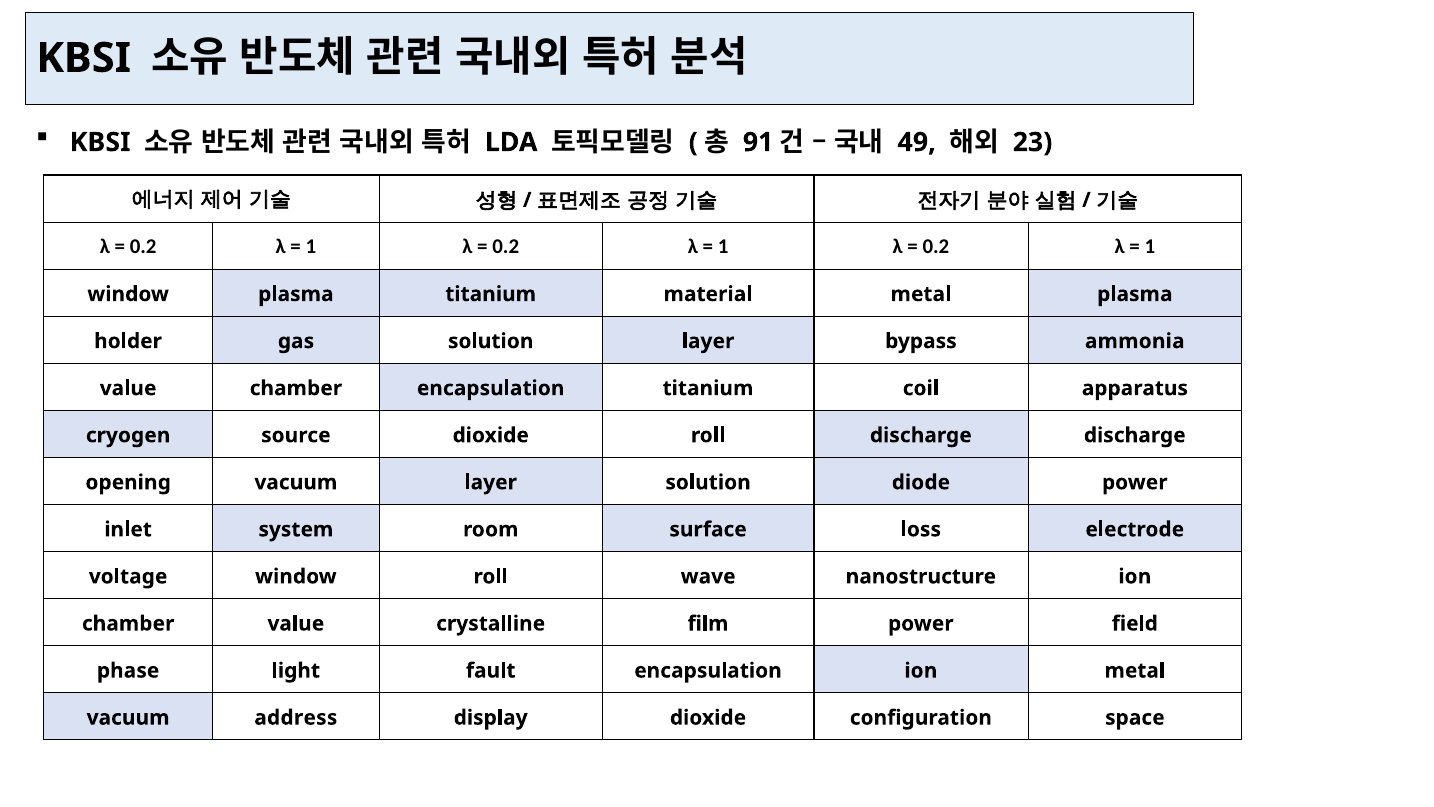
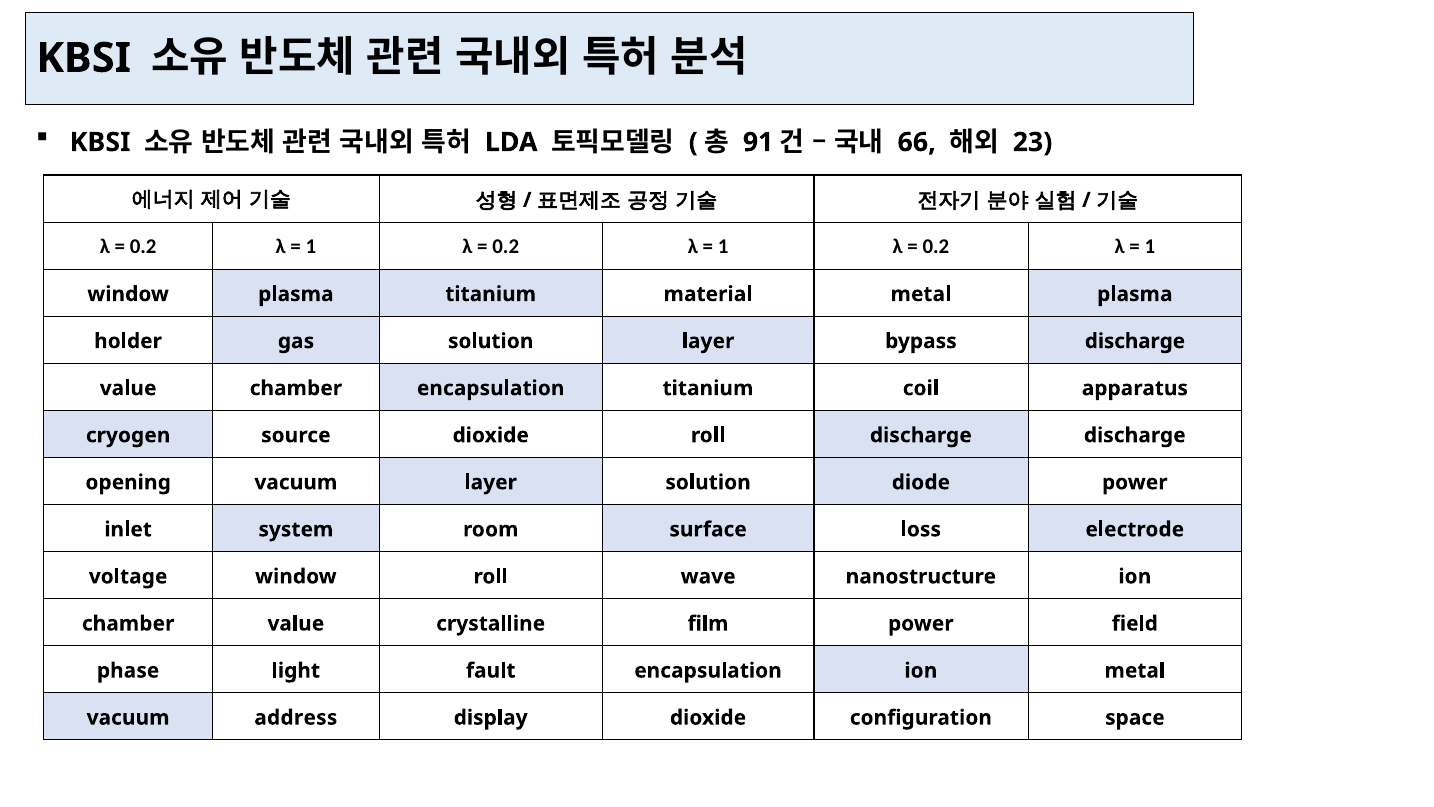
49: 49 -> 66
bypass ammonia: ammonia -> discharge
